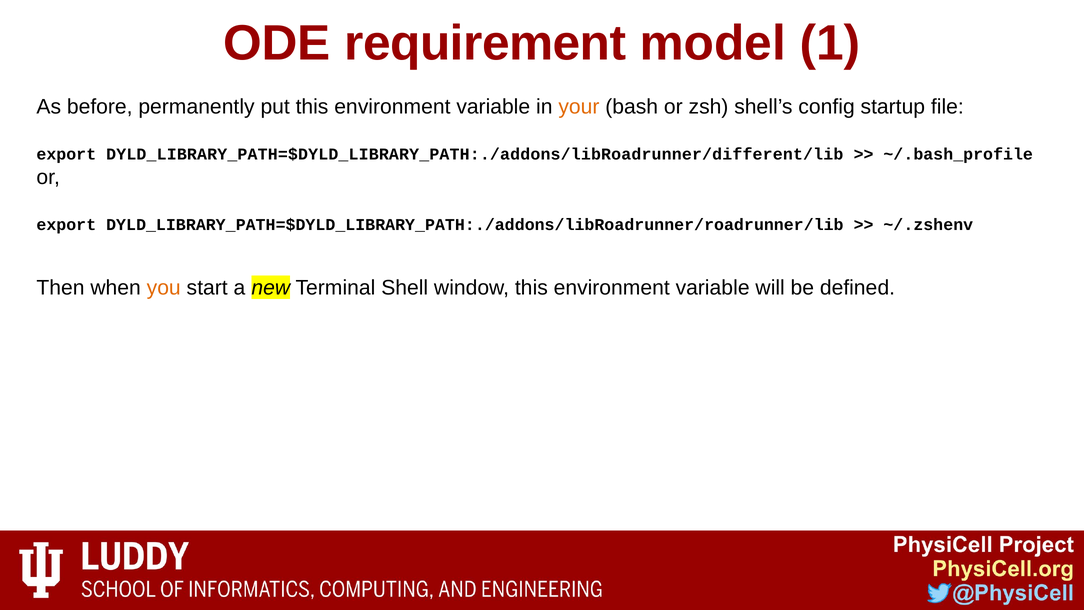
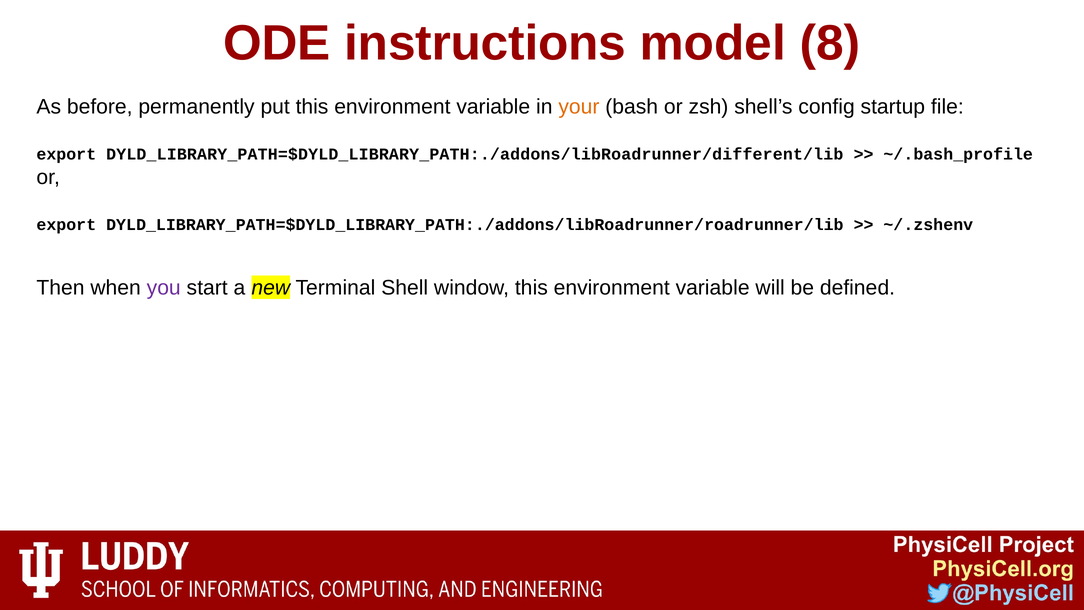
requirement: requirement -> instructions
1: 1 -> 8
you colour: orange -> purple
